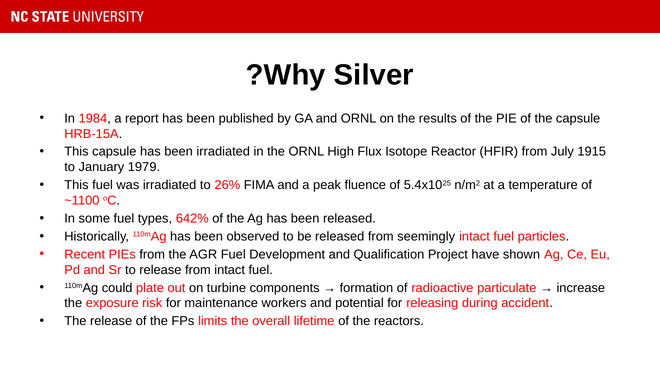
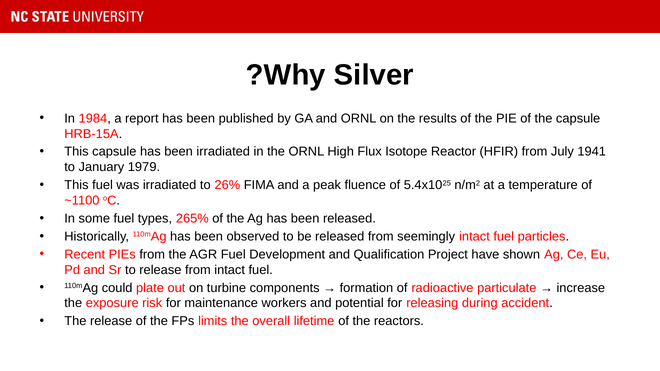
1915: 1915 -> 1941
642%: 642% -> 265%
